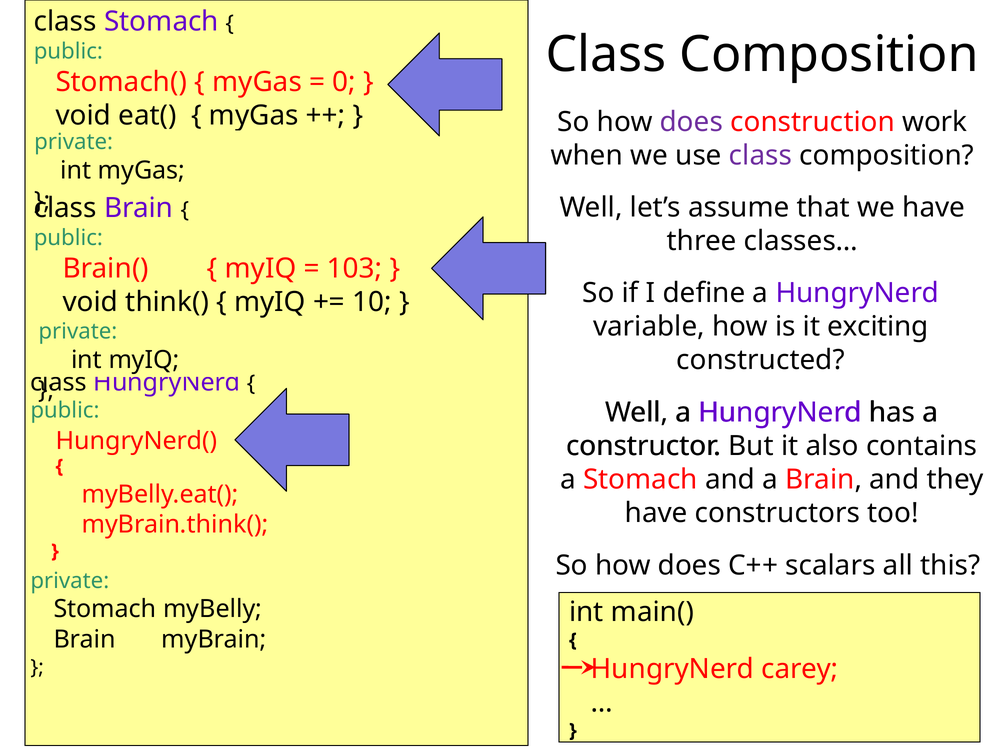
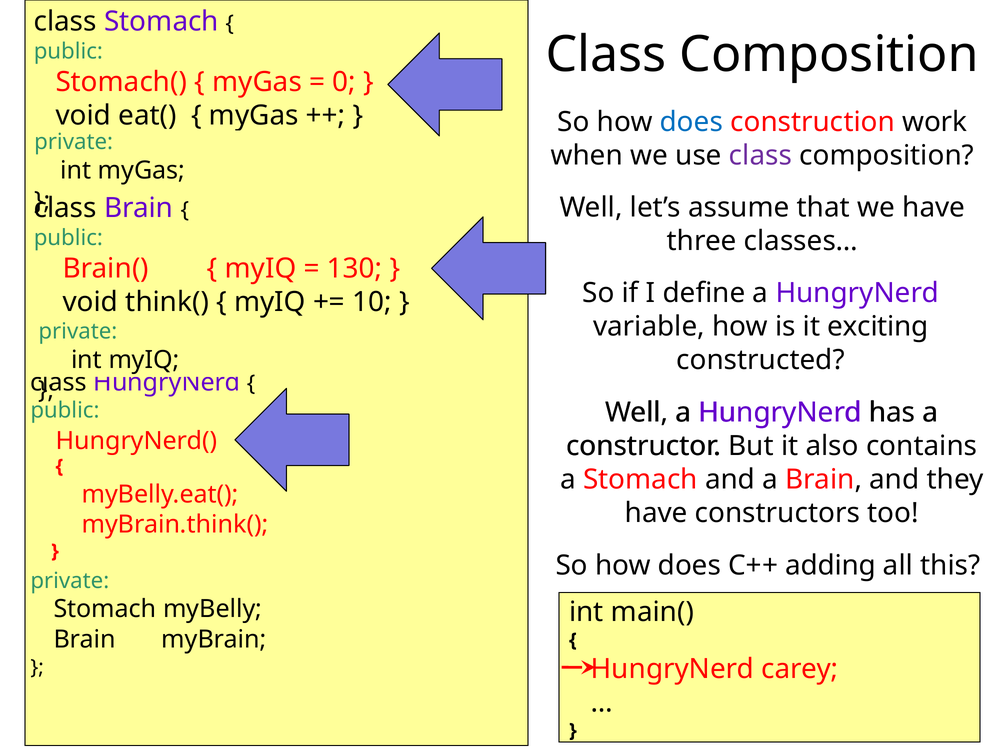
does at (691, 122) colour: purple -> blue
103: 103 -> 130
scalars: scalars -> adding
